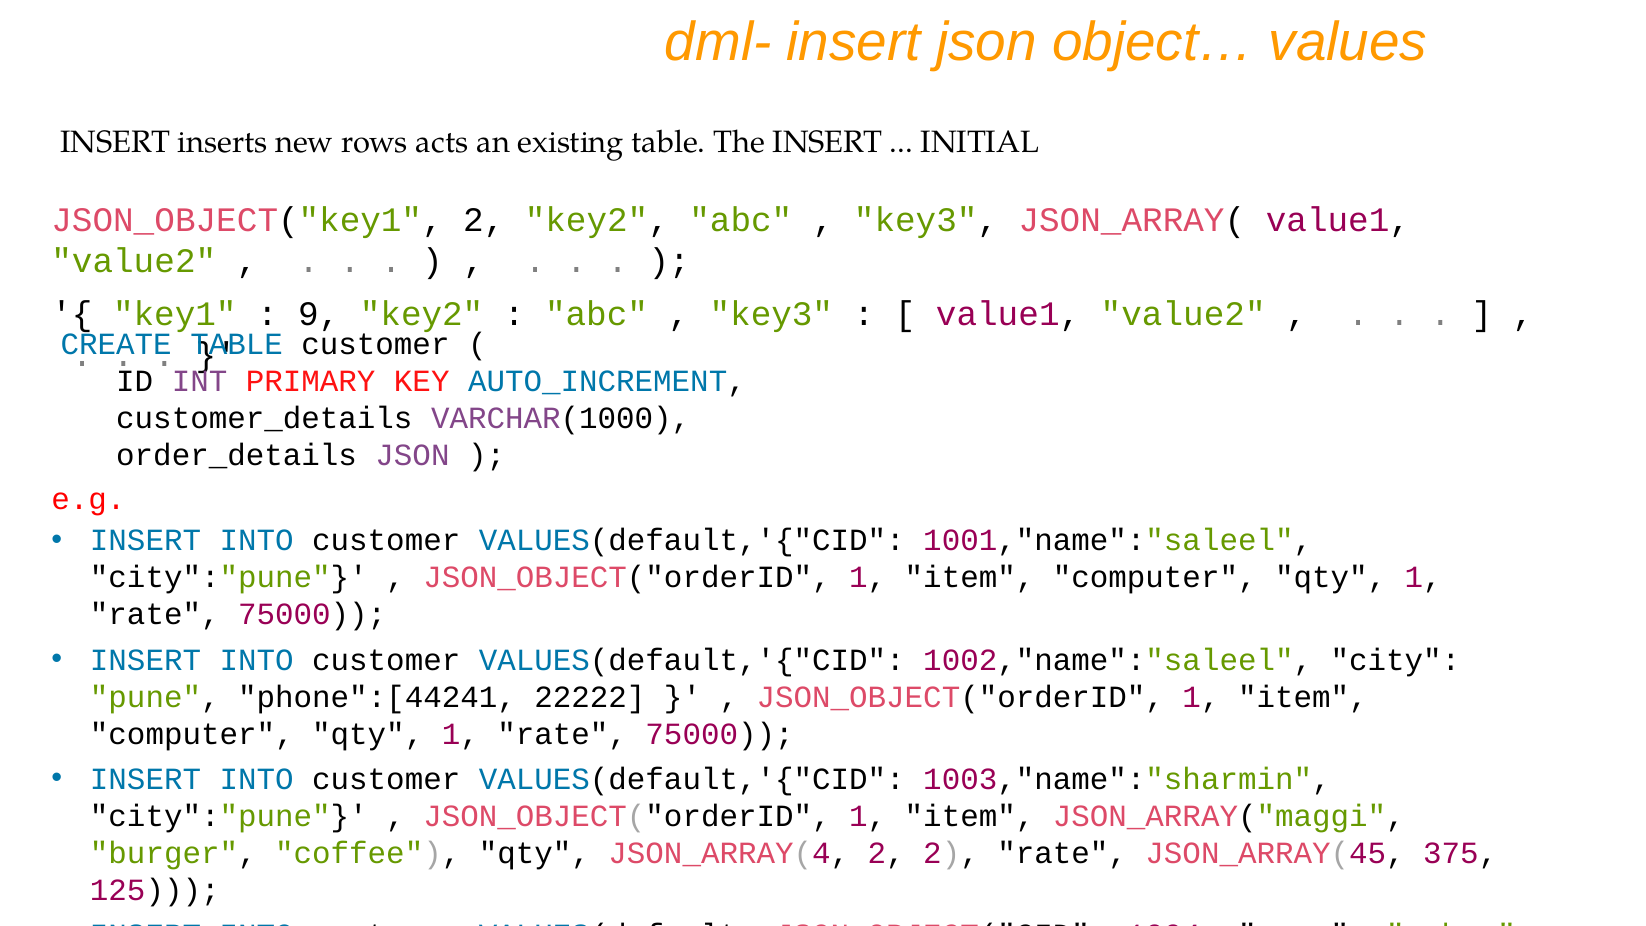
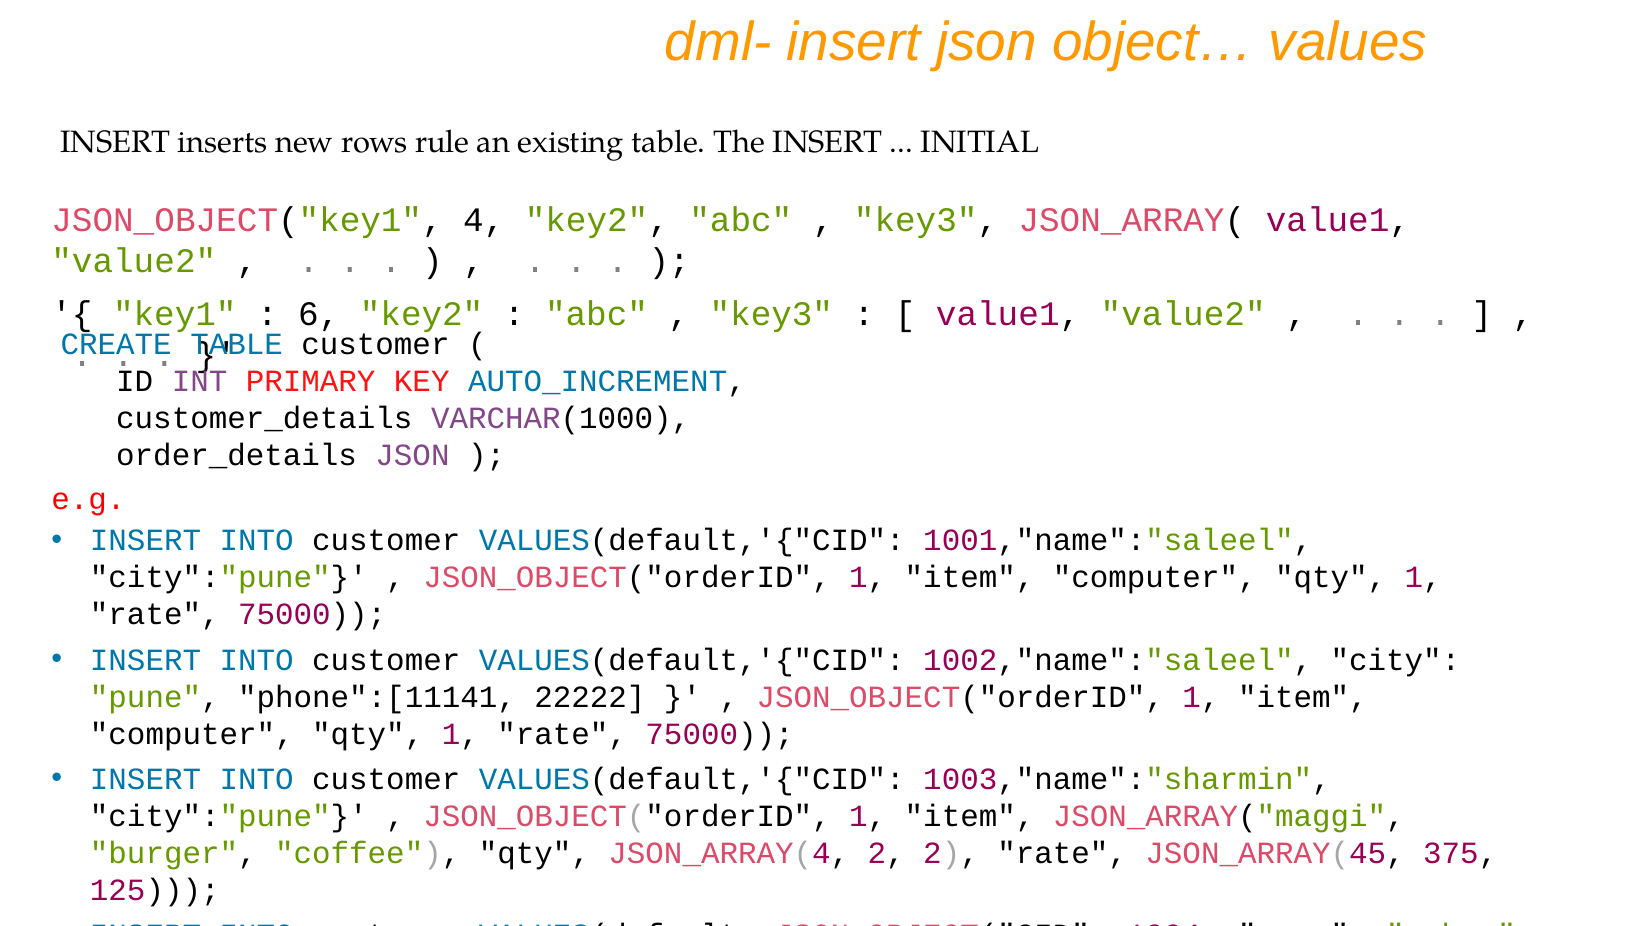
acts: acts -> rule
JSON_OBJECT("key1 2: 2 -> 4
9: 9 -> 6
phone":[44241: phone":[44241 -> phone":[11141
